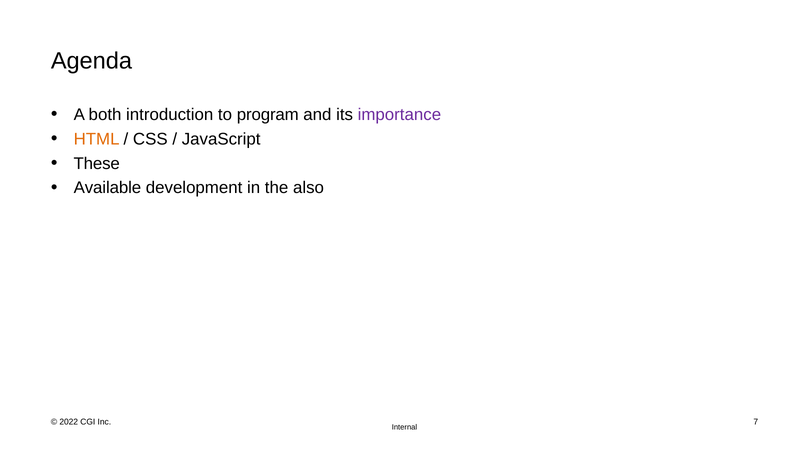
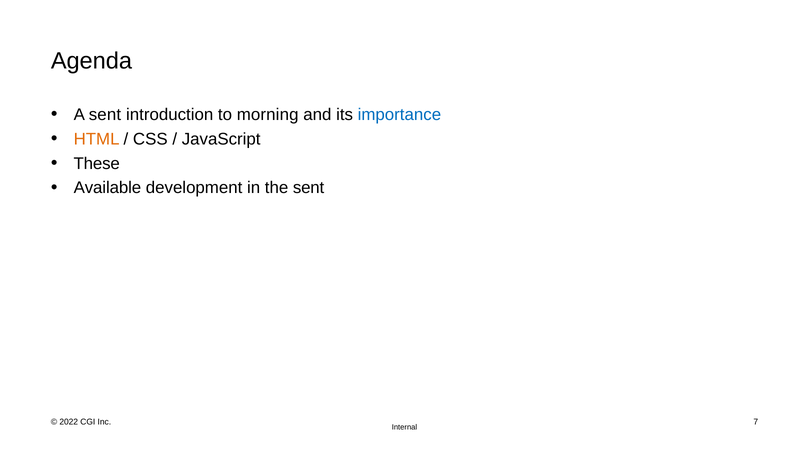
A both: both -> sent
program: program -> morning
importance colour: purple -> blue
the also: also -> sent
